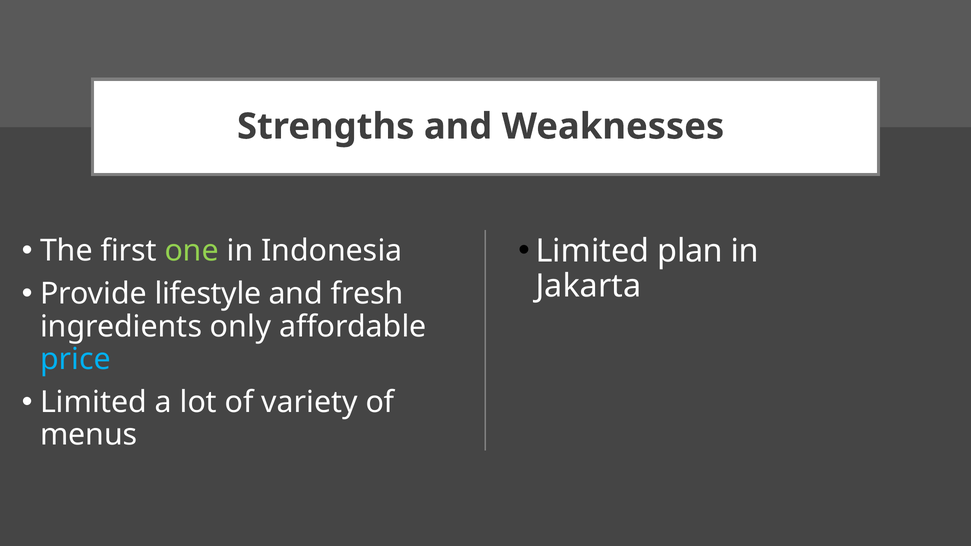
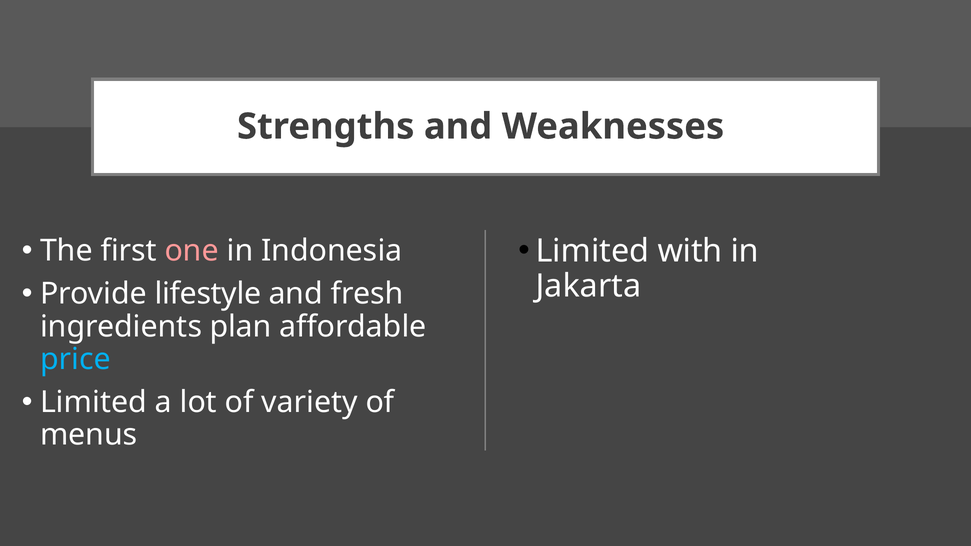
plan: plan -> with
one colour: light green -> pink
only: only -> plan
